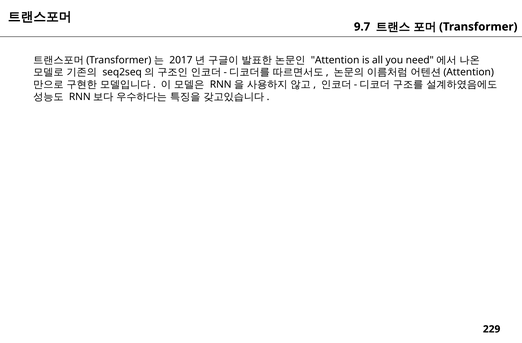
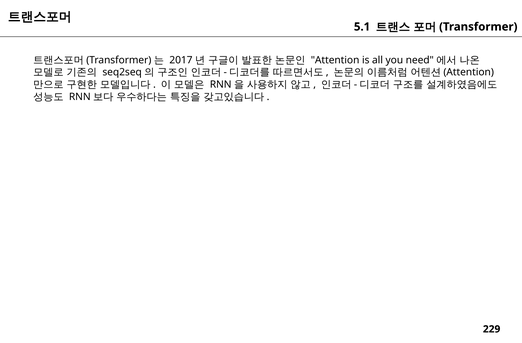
9.7: 9.7 -> 5.1
